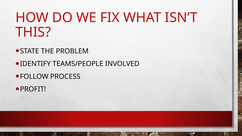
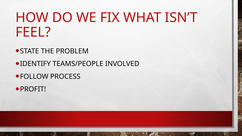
THIS: THIS -> FEEL
